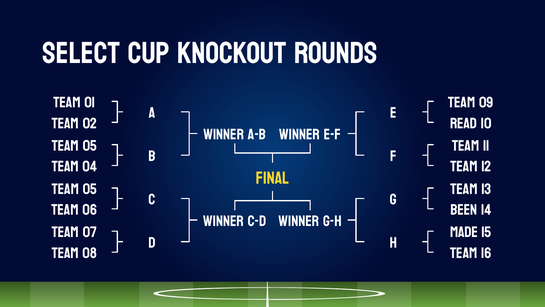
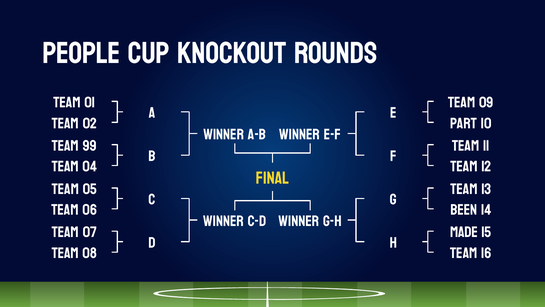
SELECT: SELECT -> PEOPLE
READ: READ -> PART
05 at (90, 146): 05 -> 99
